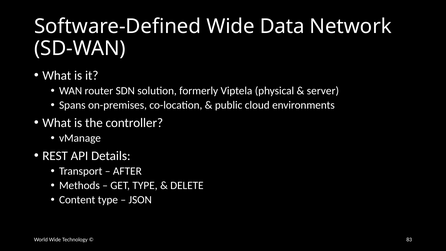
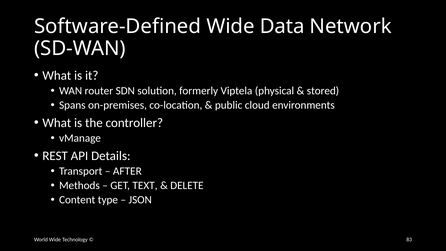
server: server -> stored
GET TYPE: TYPE -> TEXT
